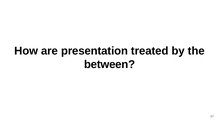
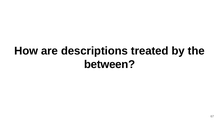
presentation: presentation -> descriptions
